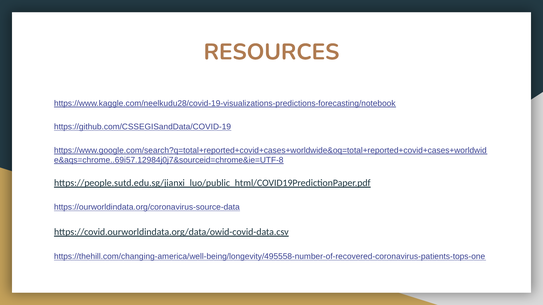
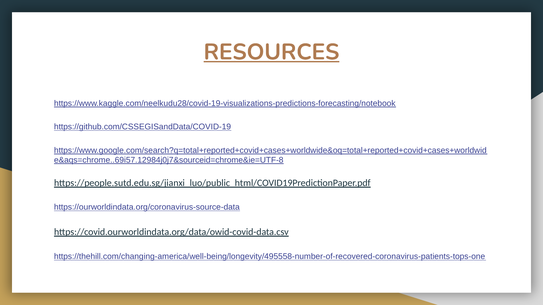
RESOURCES underline: none -> present
